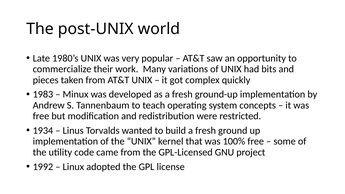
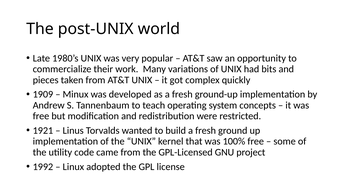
1983: 1983 -> 1909
1934: 1934 -> 1921
